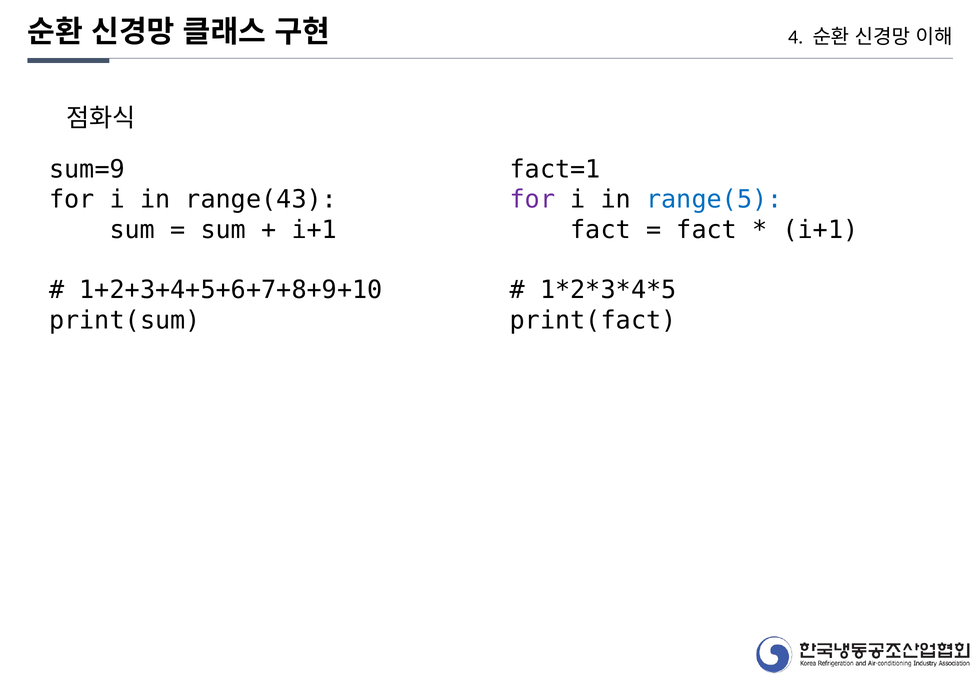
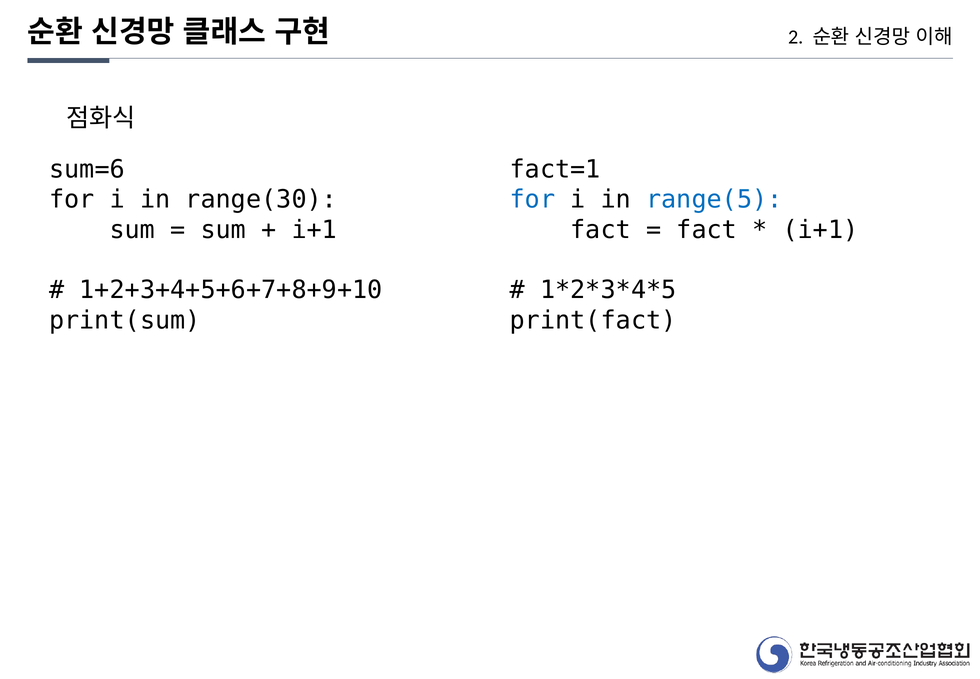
4: 4 -> 2
sum=9: sum=9 -> sum=6
range(43: range(43 -> range(30
for at (532, 199) colour: purple -> blue
